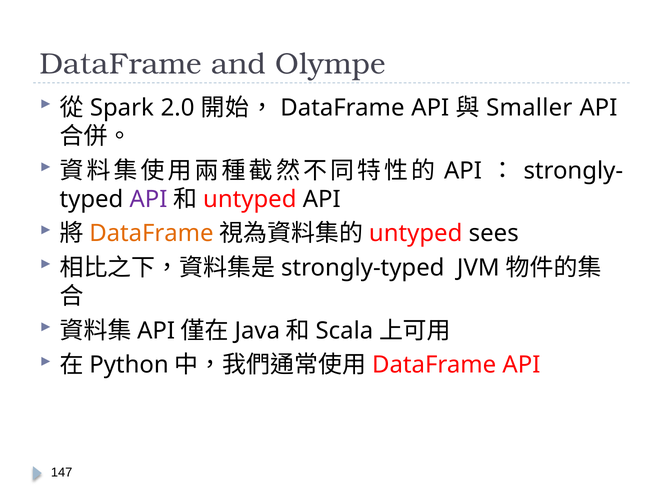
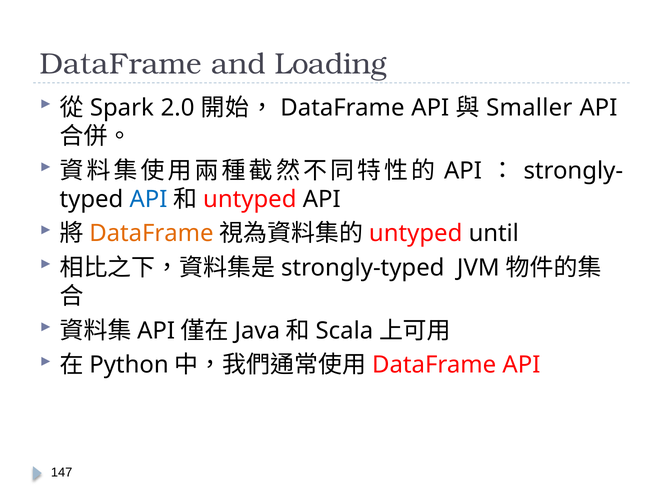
Olympe: Olympe -> Loading
API at (149, 199) colour: purple -> blue
sees: sees -> until
